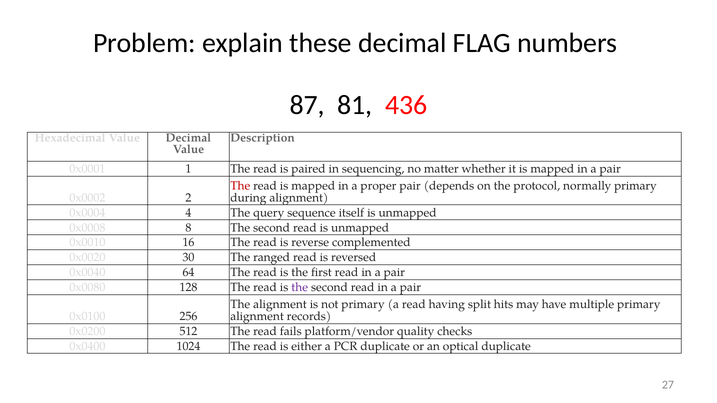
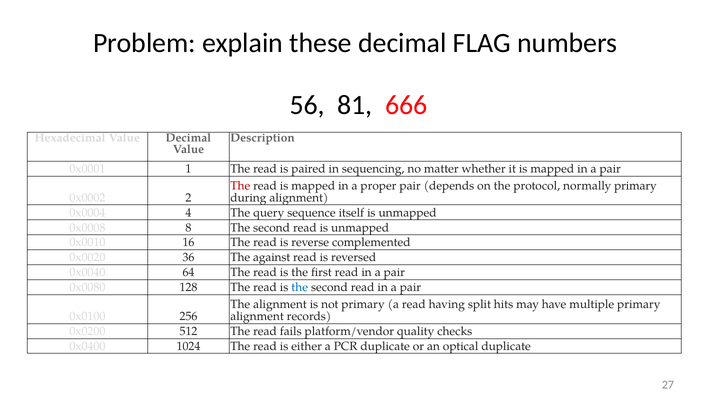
87: 87 -> 56
436: 436 -> 666
30: 30 -> 36
ranged: ranged -> against
the at (300, 288) colour: purple -> blue
